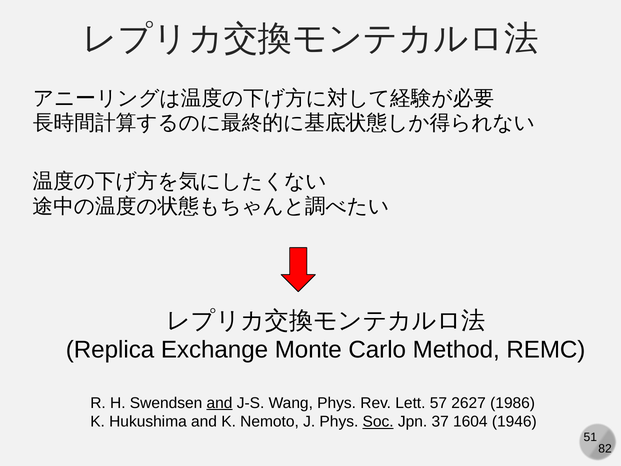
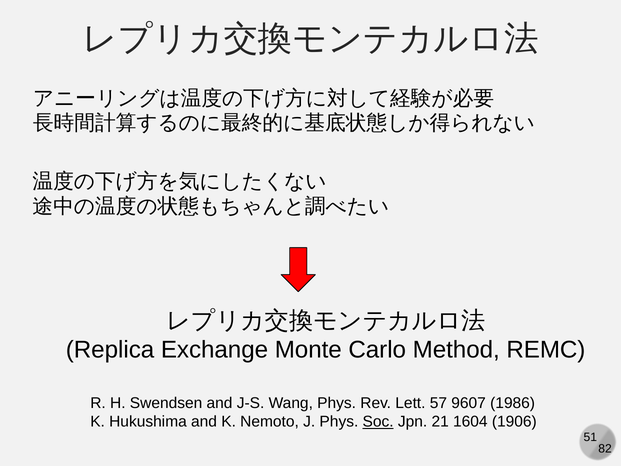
and at (220, 403) underline: present -> none
2627: 2627 -> 9607
37: 37 -> 21
1946: 1946 -> 1906
